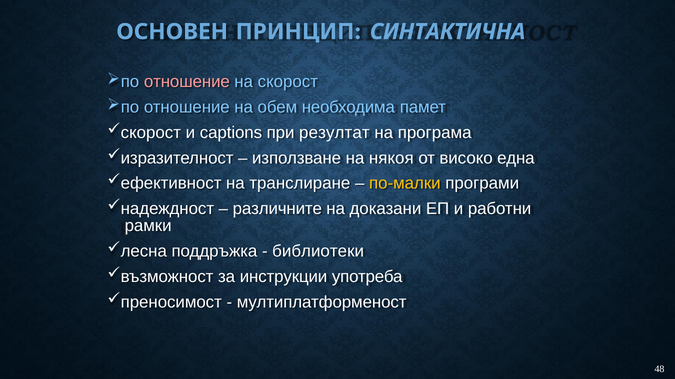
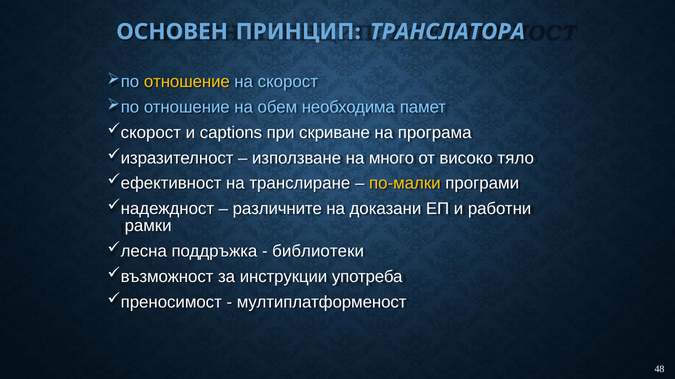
СИНТАКТИЧНА: СИНТАКТИЧНА -> ТРАНСЛАТОРА
отношение at (187, 82) colour: pink -> yellow
резултат: резултат -> скриване
някоя: някоя -> много
една: една -> тяло
